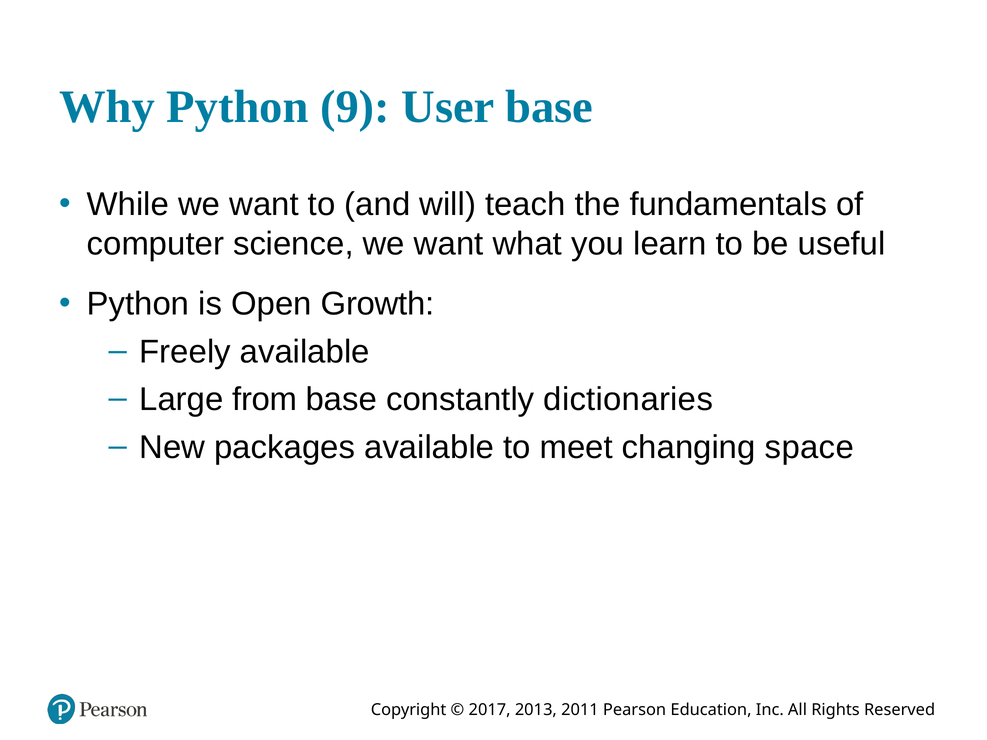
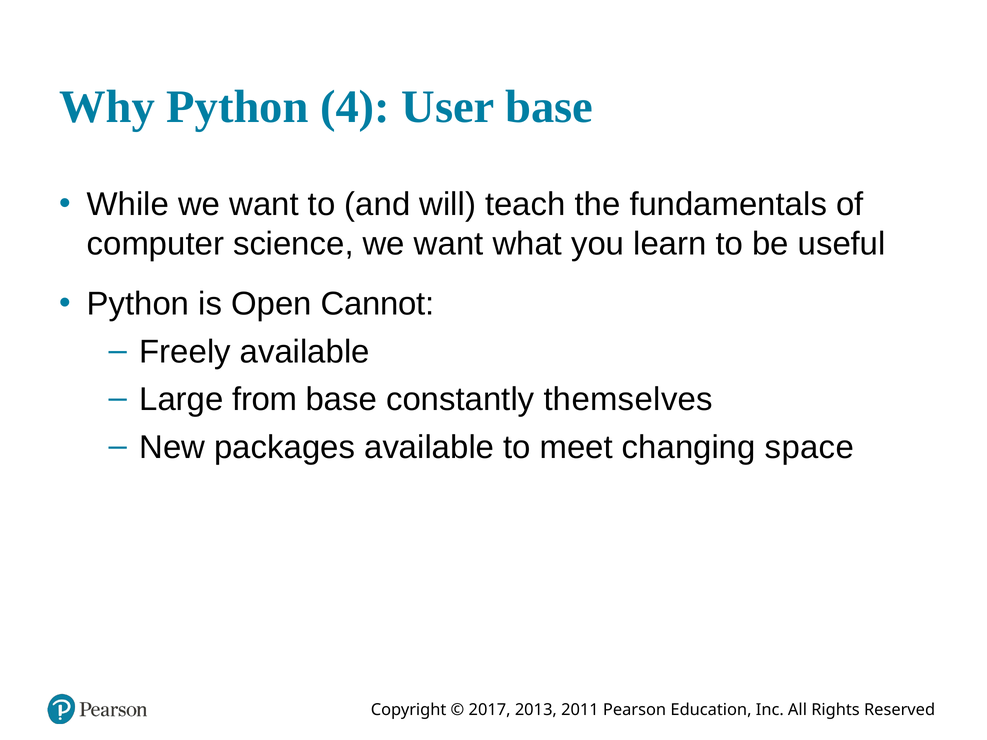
9: 9 -> 4
Growth: Growth -> Cannot
dictionaries: dictionaries -> themselves
